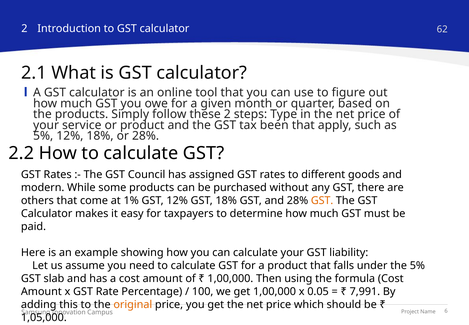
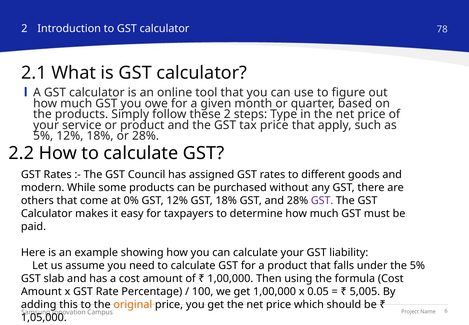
62: 62 -> 78
tax been: been -> price
1%: 1% -> 0%
GST at (322, 200) colour: orange -> purple
7,991: 7,991 -> 5,005
